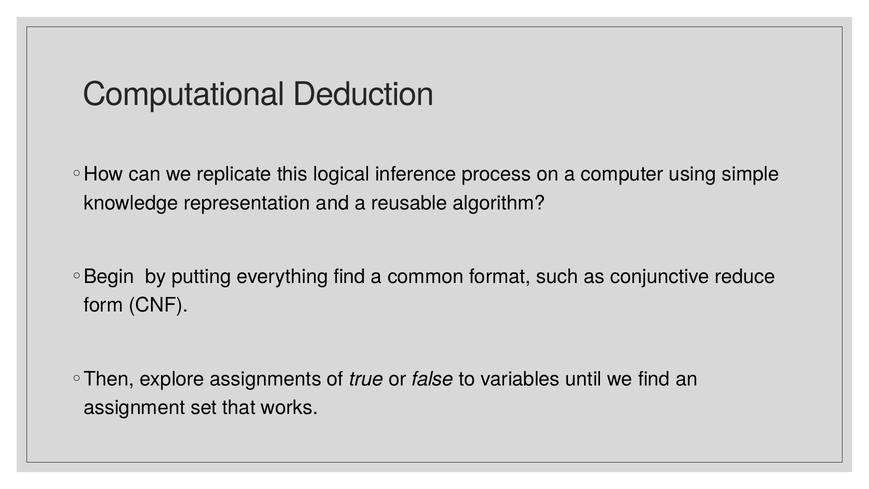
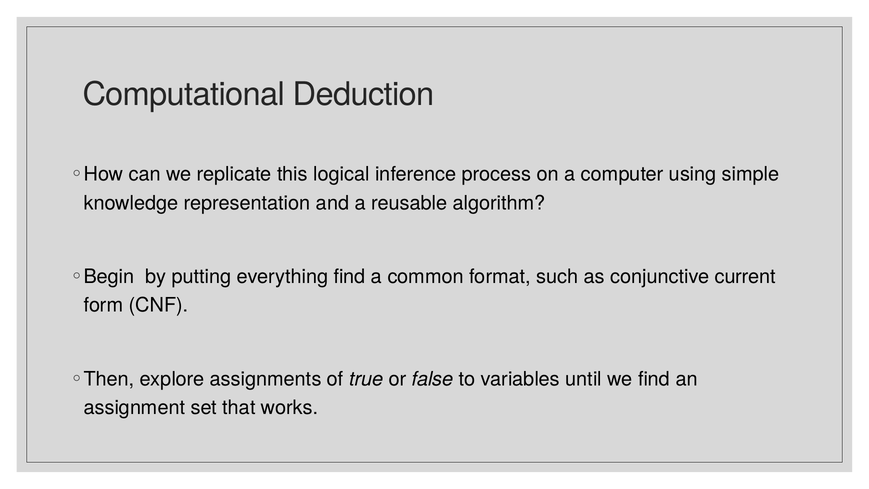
reduce: reduce -> current
